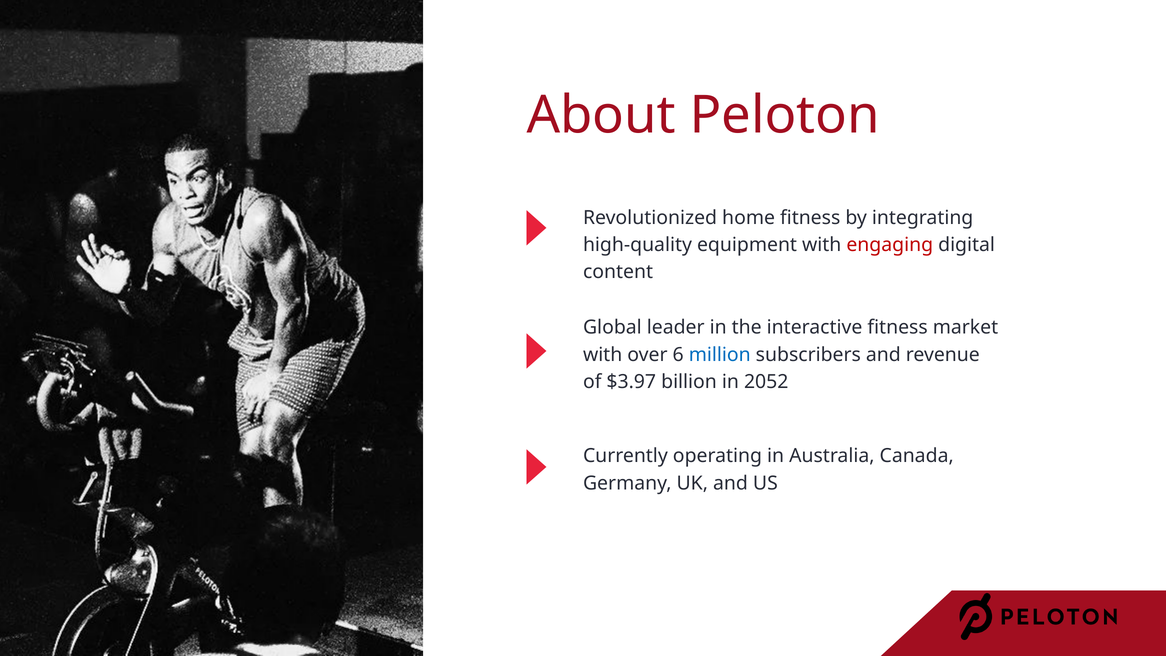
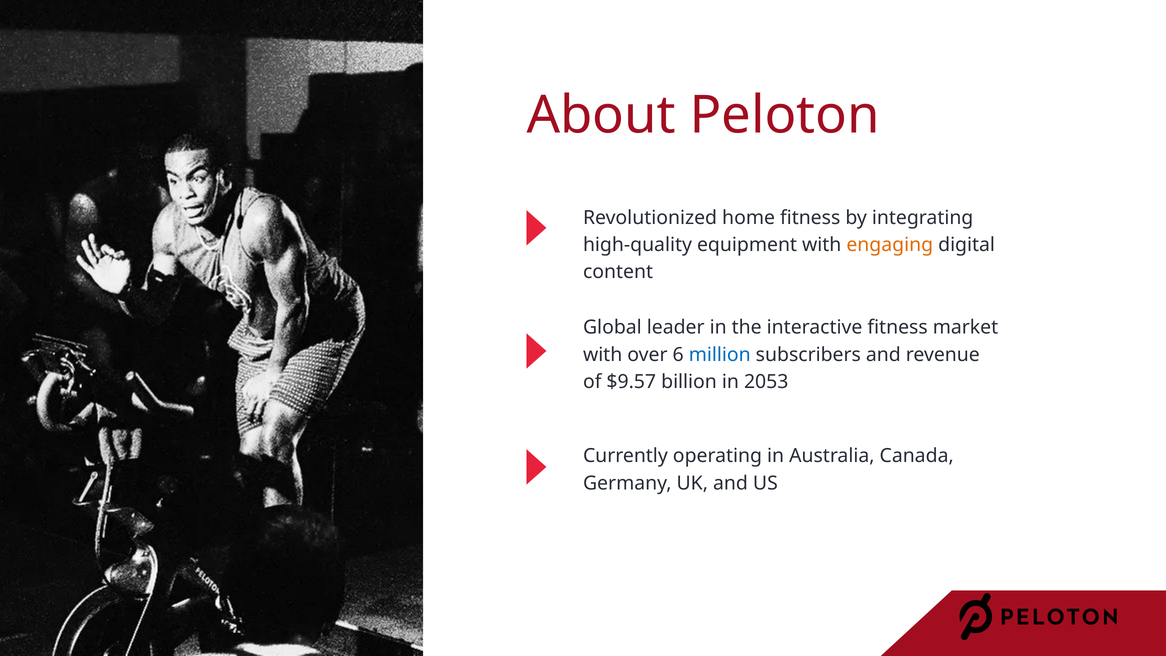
engaging colour: red -> orange
$3.97: $3.97 -> $9.57
2052: 2052 -> 2053
